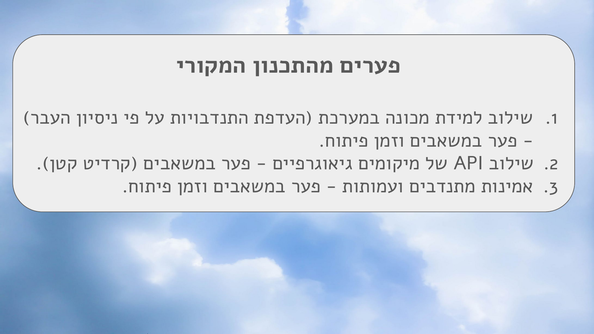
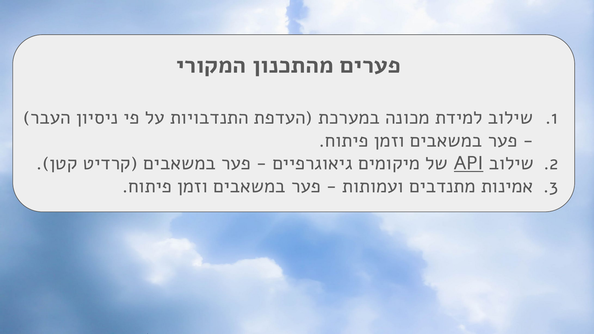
API underline: none -> present
